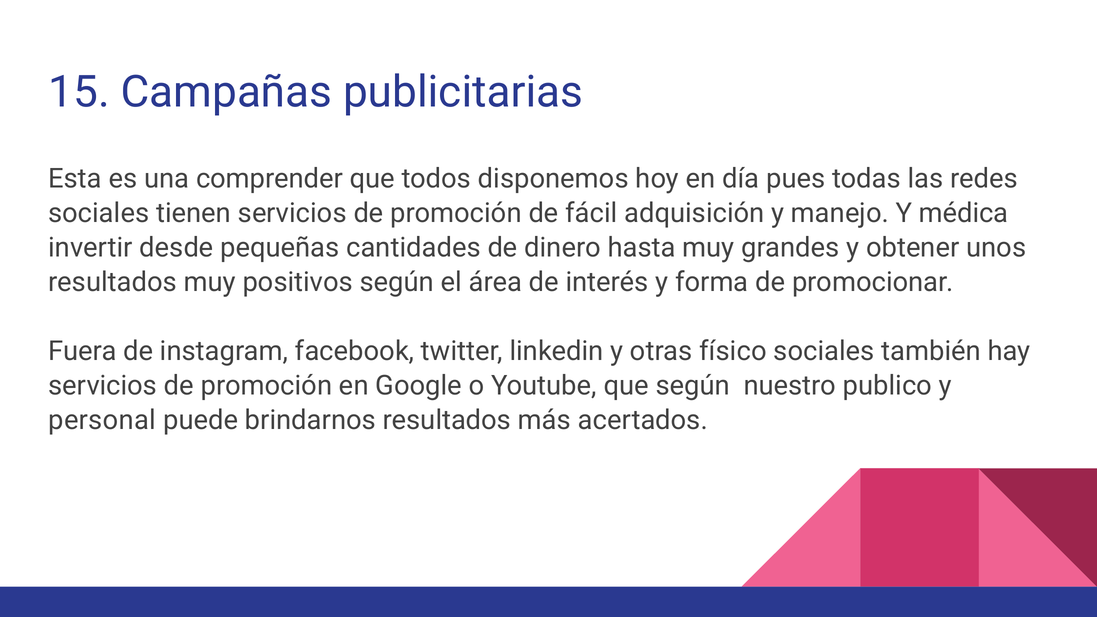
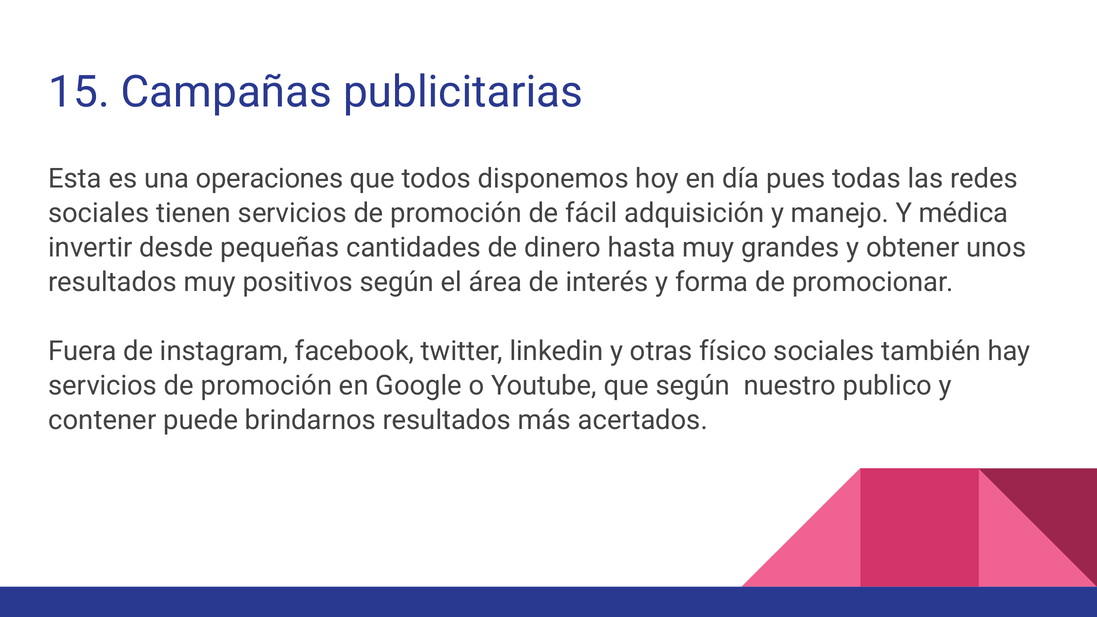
comprender: comprender -> operaciones
personal: personal -> contener
